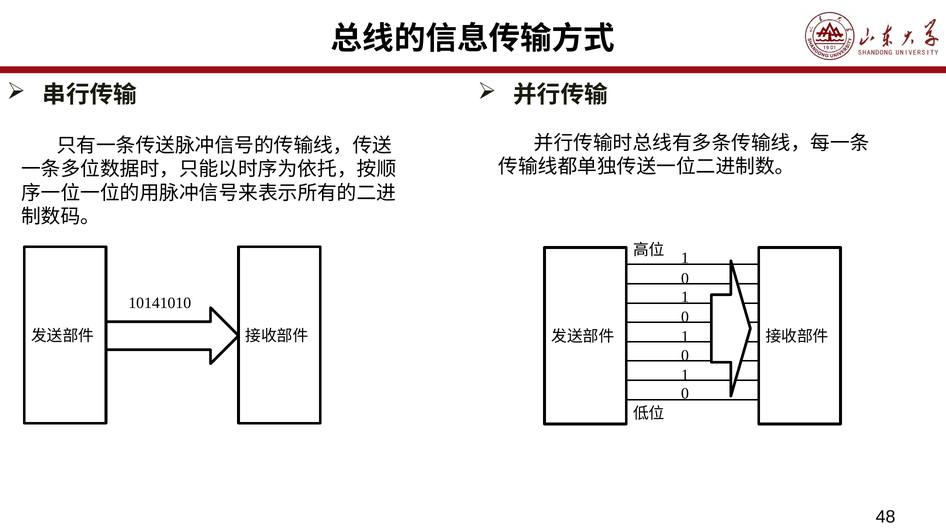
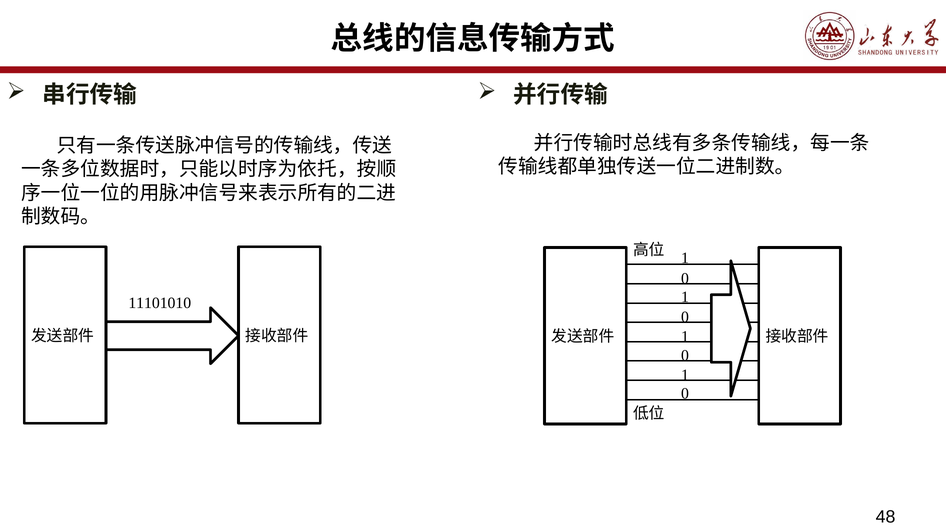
10141010: 10141010 -> 11101010
